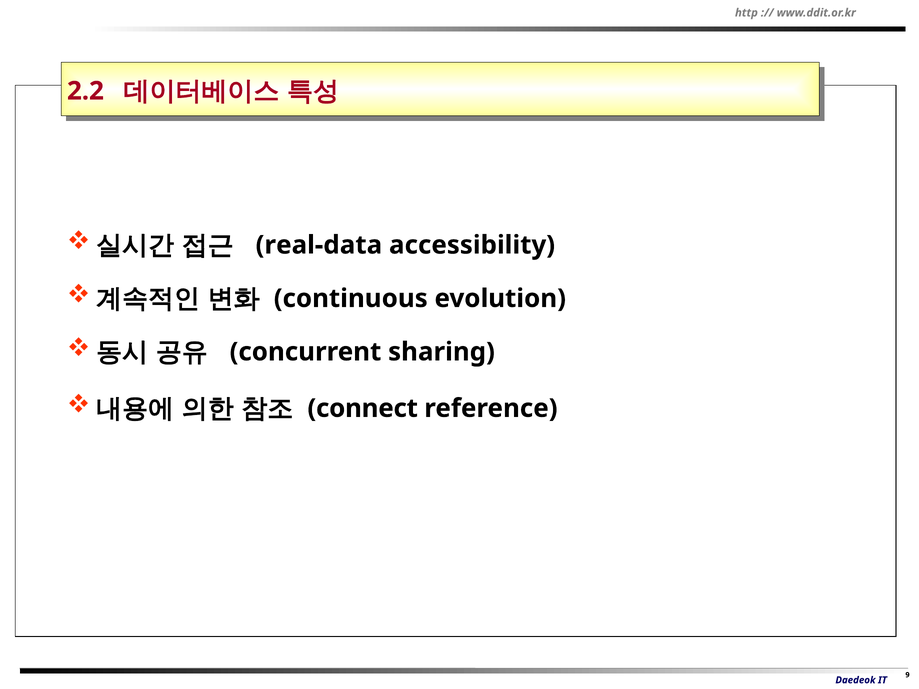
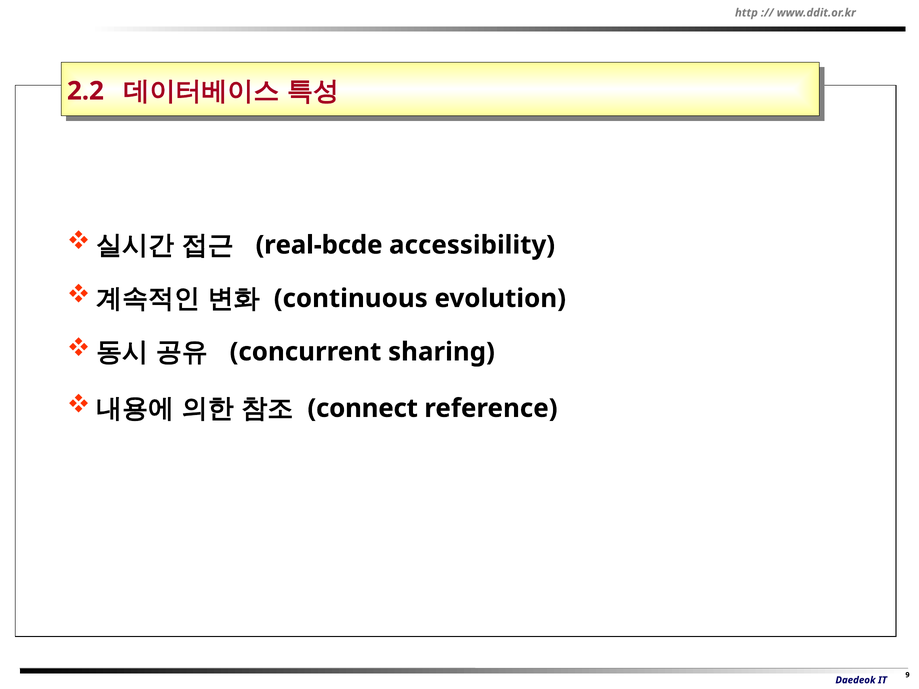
real-data: real-data -> real-bcde
